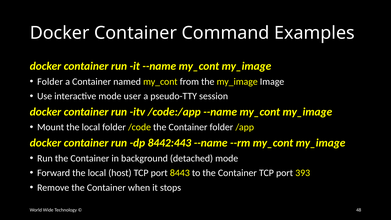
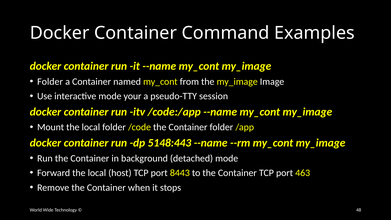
user: user -> your
8442:443: 8442:443 -> 5148:443
393: 393 -> 463
